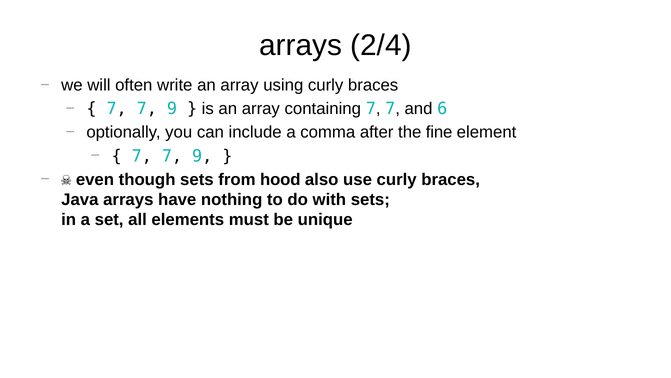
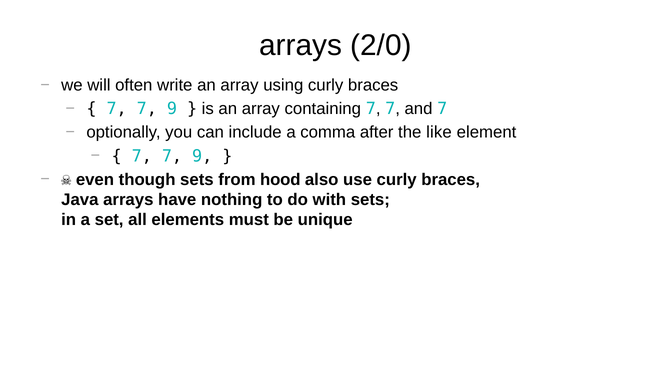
2/4: 2/4 -> 2/0
and 6: 6 -> 7
fine: fine -> like
